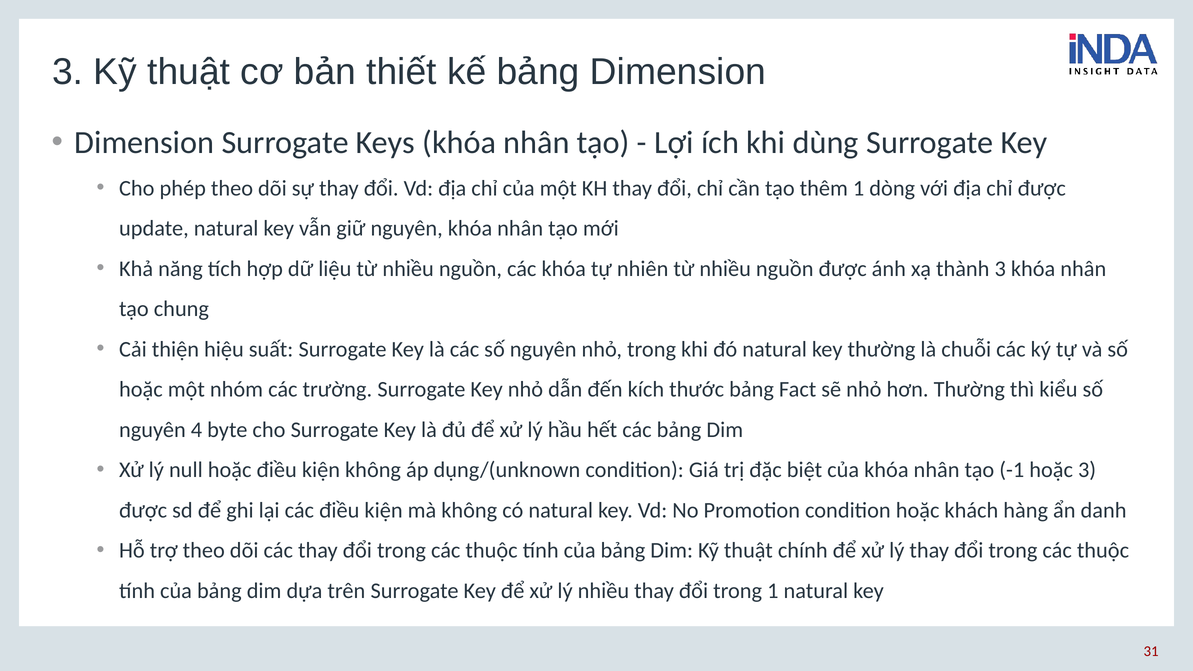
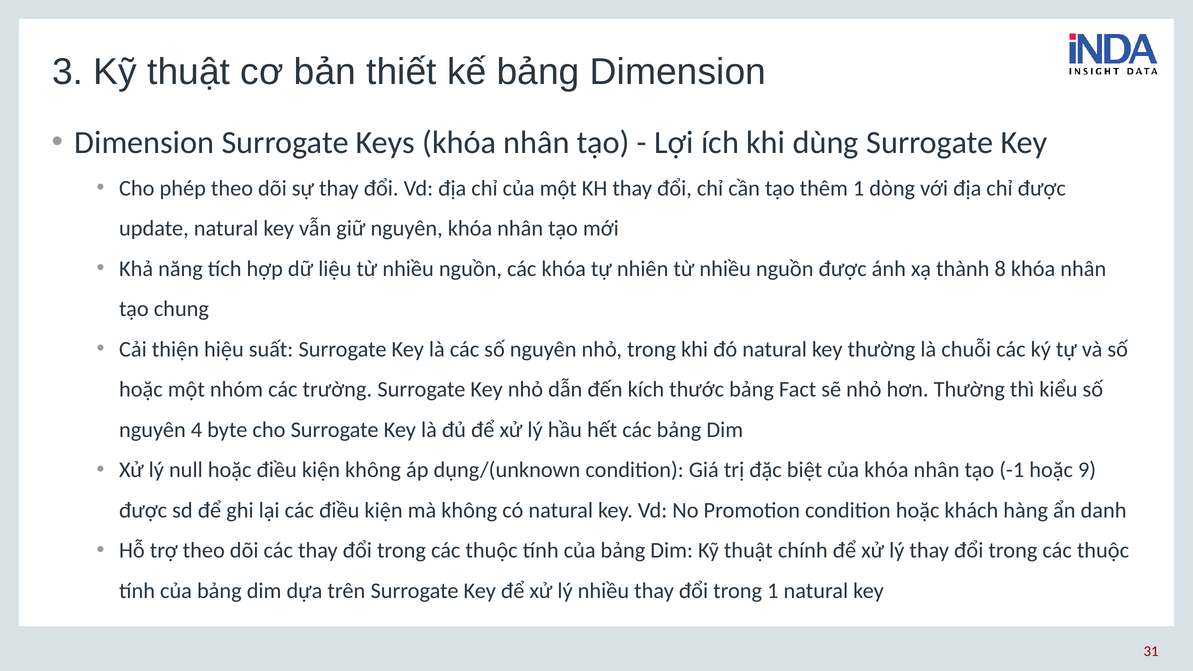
thành 3: 3 -> 8
hoặc 3: 3 -> 9
